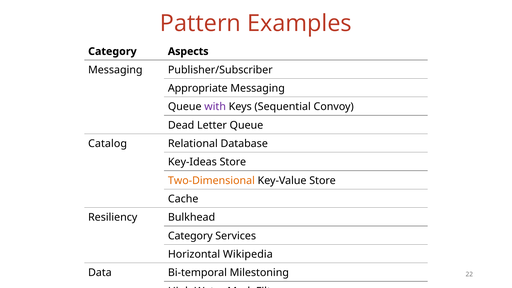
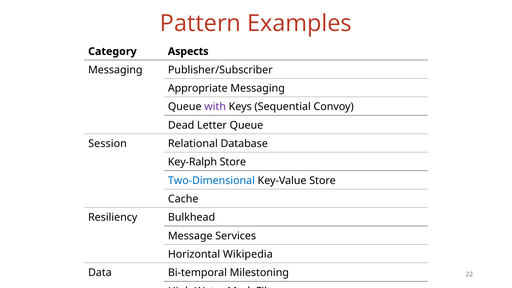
Catalog: Catalog -> Session
Key-Ideas: Key-Ideas -> Key-Ralph
Two-Dimensional colour: orange -> blue
Category at (190, 236): Category -> Message
